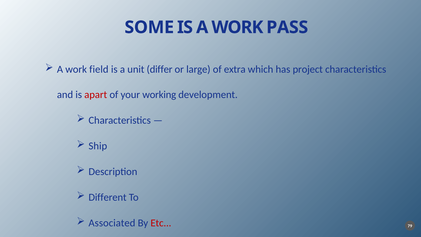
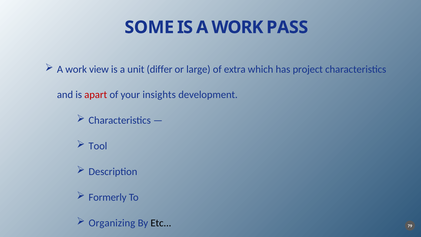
field: field -> view
working: working -> insights
Ship: Ship -> Tool
Different: Different -> Formerly
Associated: Associated -> Organizing
Etc colour: red -> black
